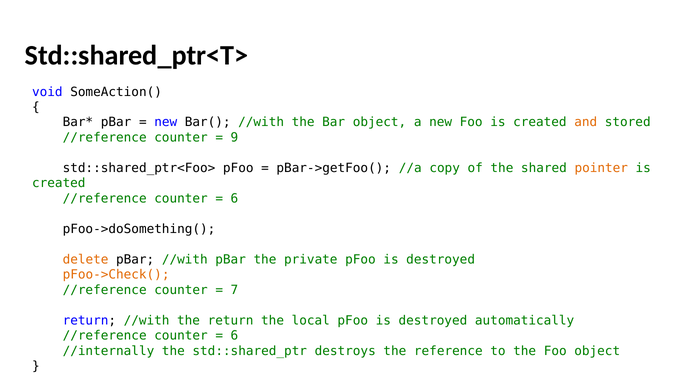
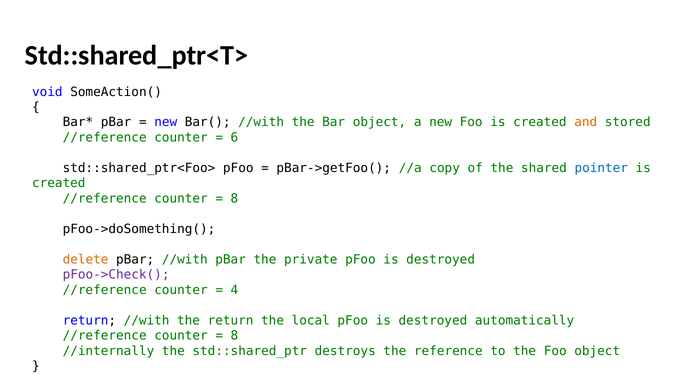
9: 9 -> 6
pointer colour: orange -> blue
6 at (234, 198): 6 -> 8
pFoo->Check( colour: orange -> purple
7: 7 -> 4
6 at (234, 336): 6 -> 8
